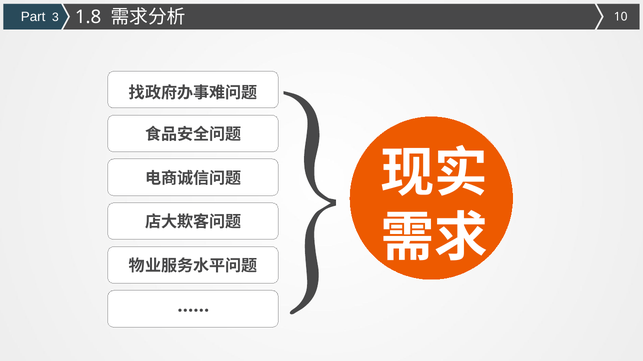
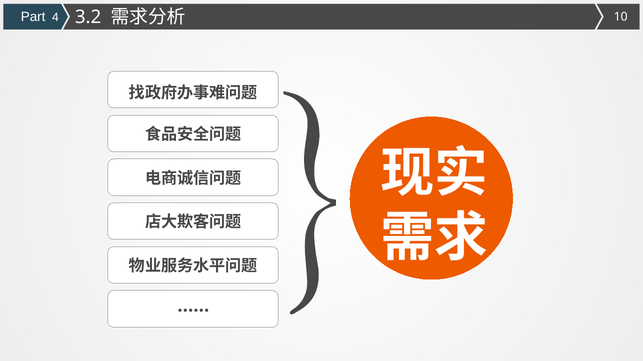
3: 3 -> 4
1.8: 1.8 -> 3.2
